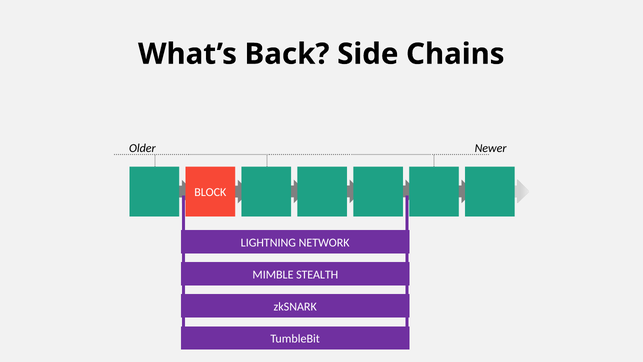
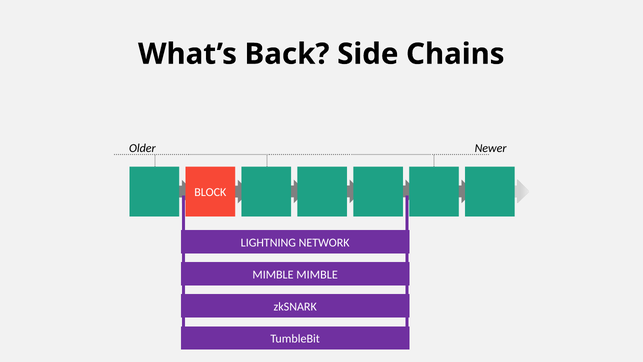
MIMBLE STEALTH: STEALTH -> MIMBLE
